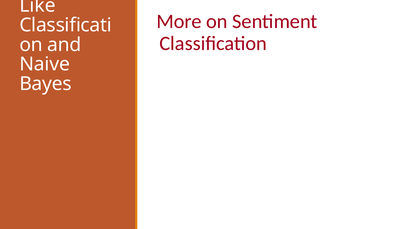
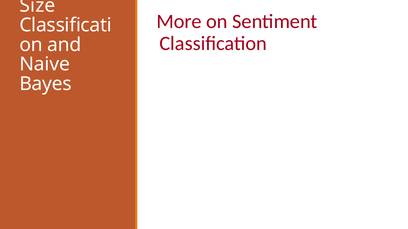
Like: Like -> Size
